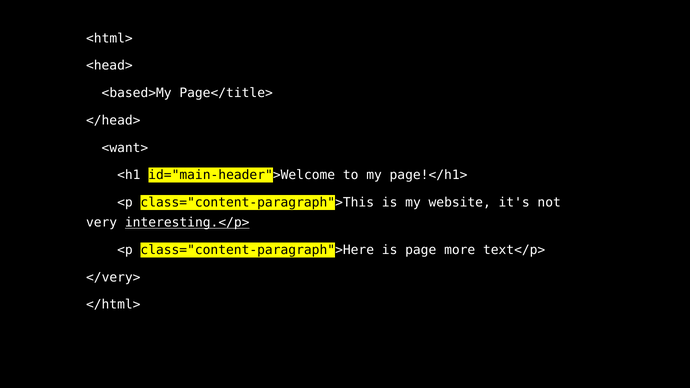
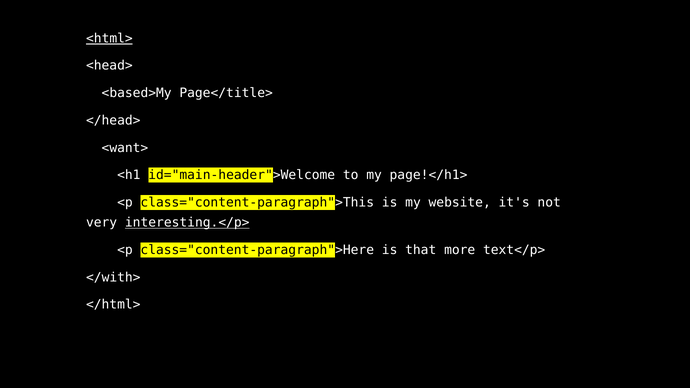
<html> underline: none -> present
page: page -> that
</very>: </very> -> </with>
